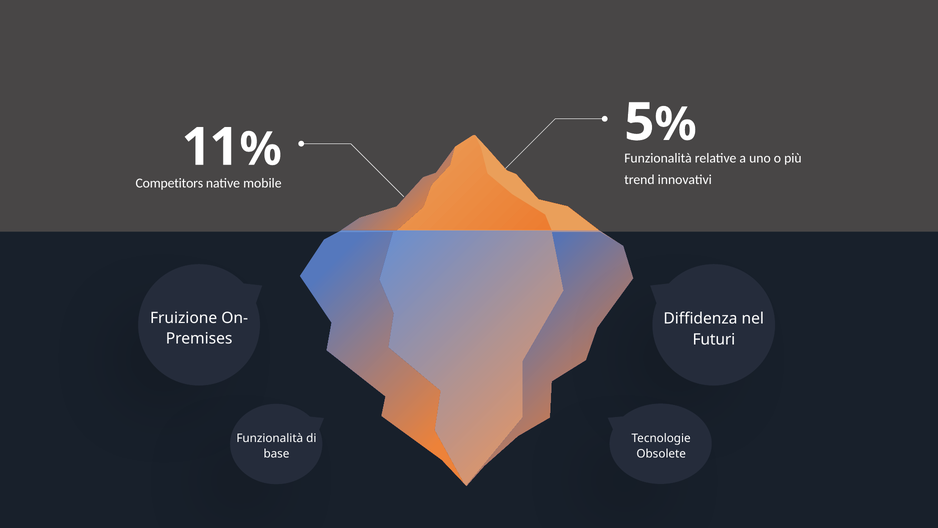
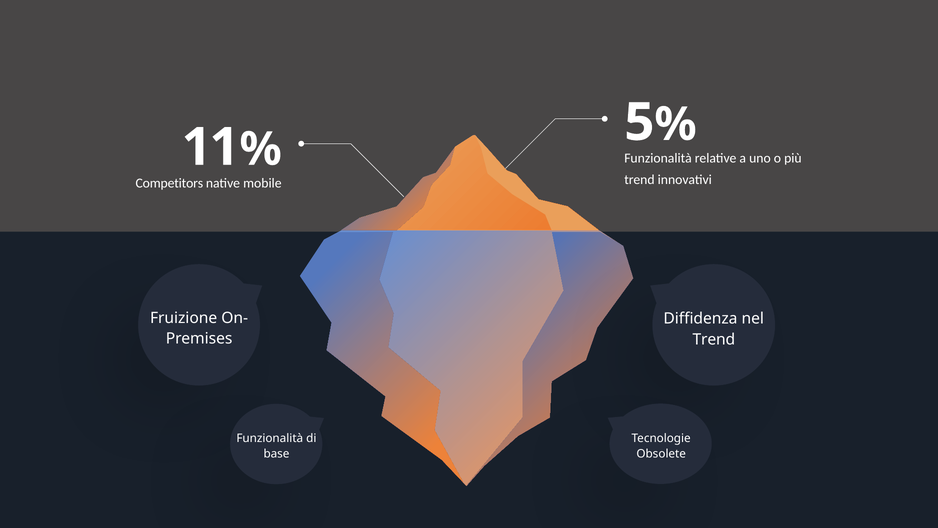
Futuri at (714, 339): Futuri -> Trend
